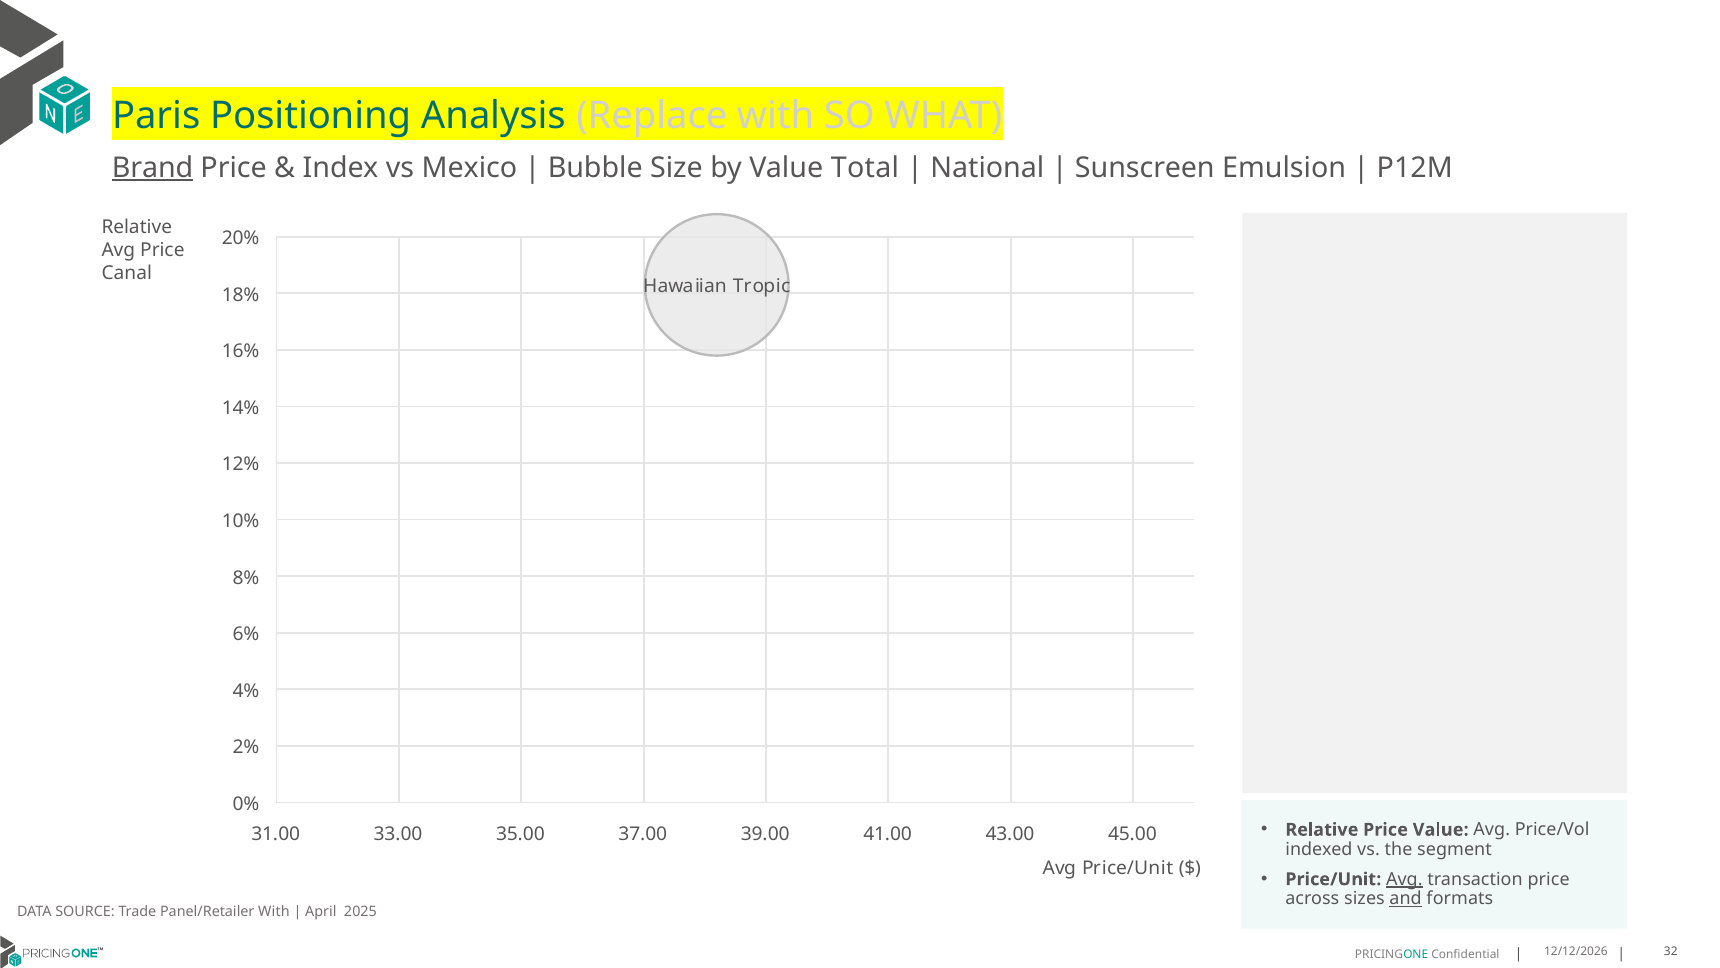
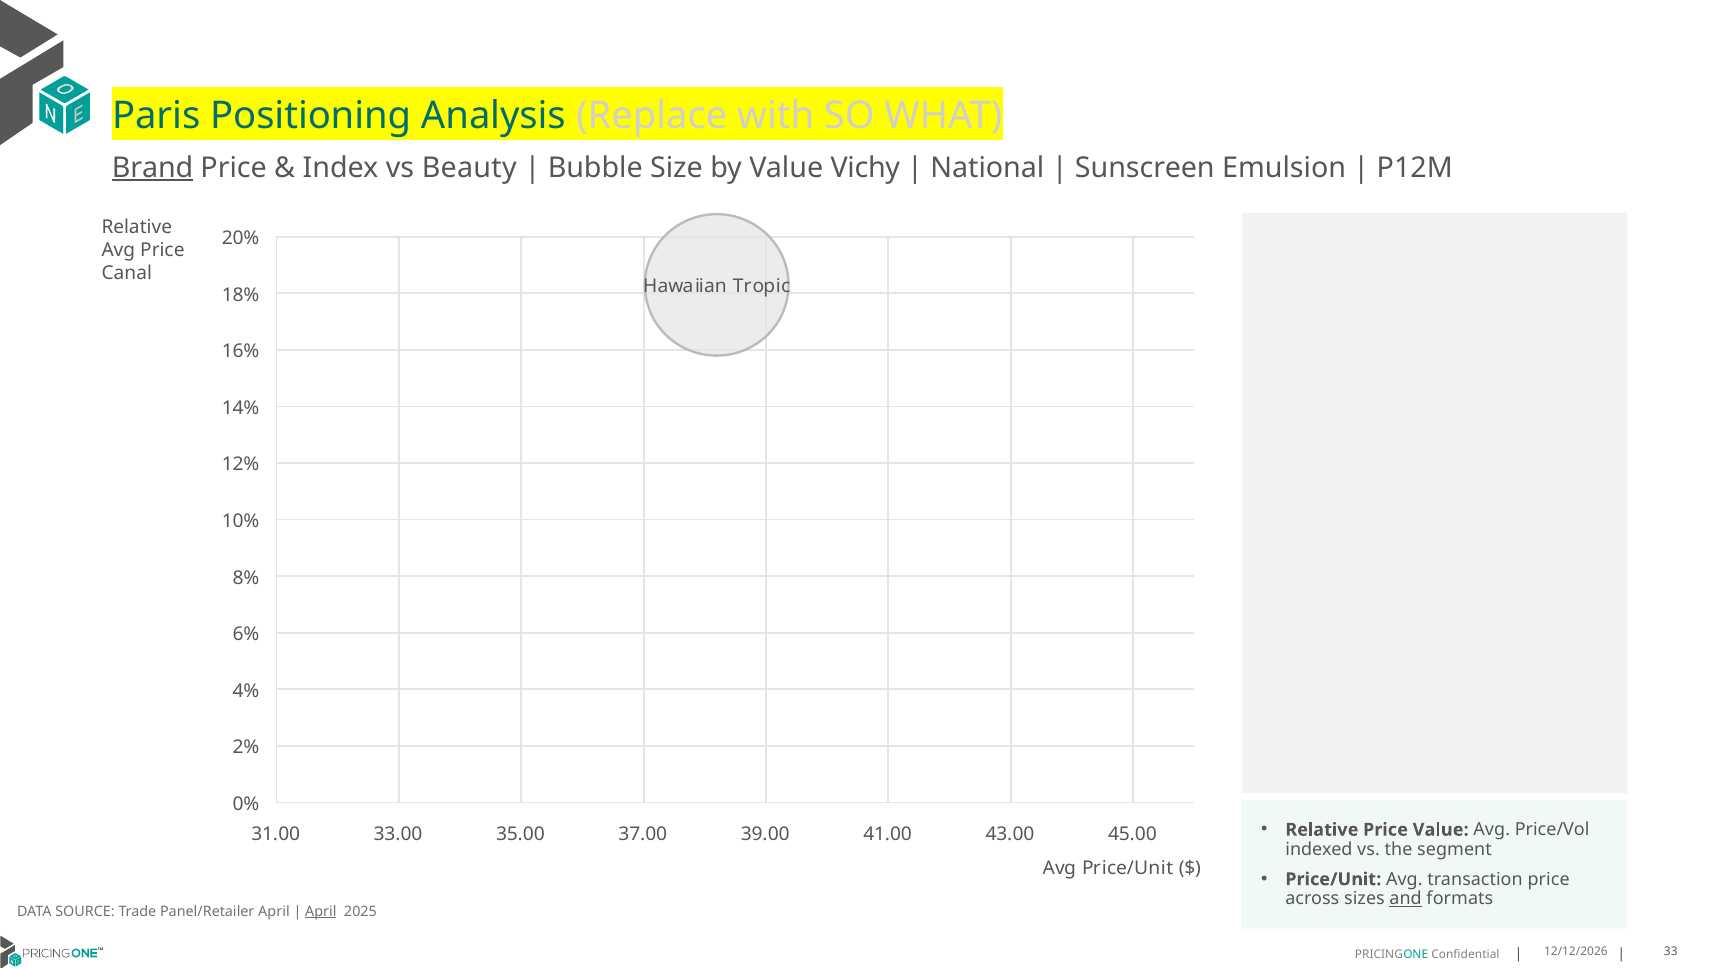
Mexico: Mexico -> Beauty
Total: Total -> Vichy
Avg at (1404, 879) underline: present -> none
Panel/Retailer With: With -> April
April at (321, 911) underline: none -> present
32: 32 -> 33
